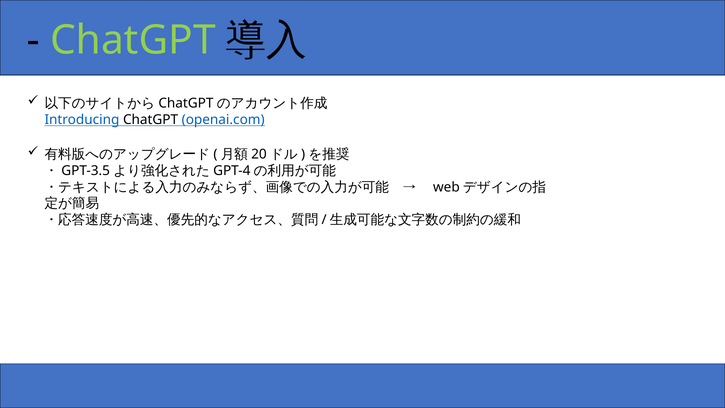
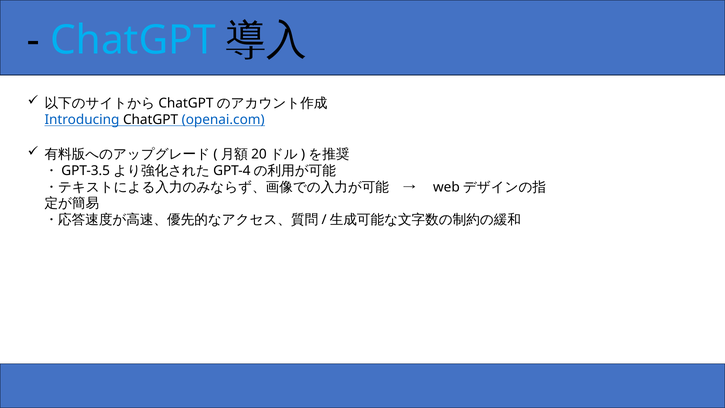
ChatGPT at (133, 40) colour: light green -> light blue
